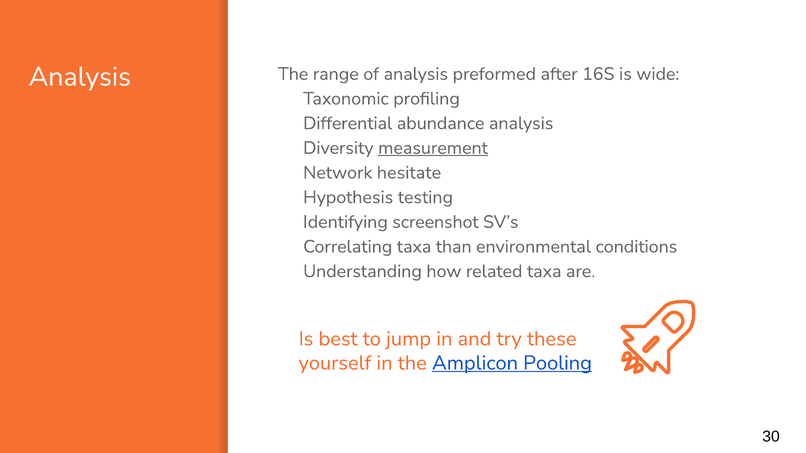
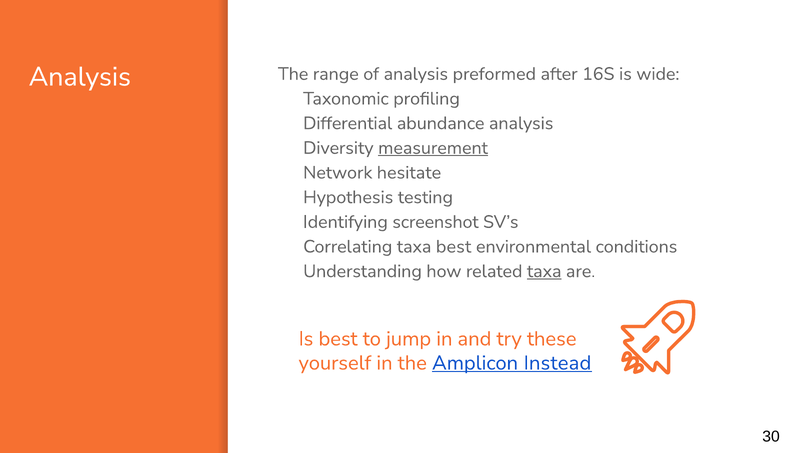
taxa than: than -> best
taxa at (544, 271) underline: none -> present
Pooling: Pooling -> Instead
